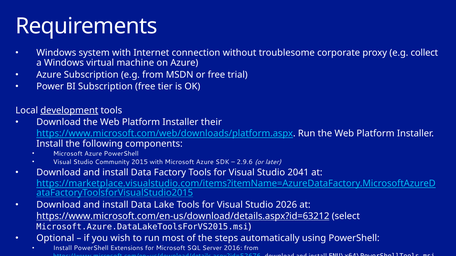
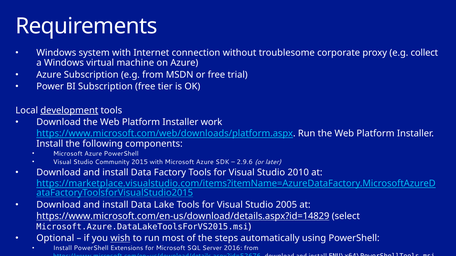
their: their -> work
2041: 2041 -> 2010
2026: 2026 -> 2005
https://www.microsoft.com/en-us/download/details.aspx?id=63212: https://www.microsoft.com/en-us/download/details.aspx?id=63212 -> https://www.microsoft.com/en-us/download/details.aspx?id=14829
wish underline: none -> present
